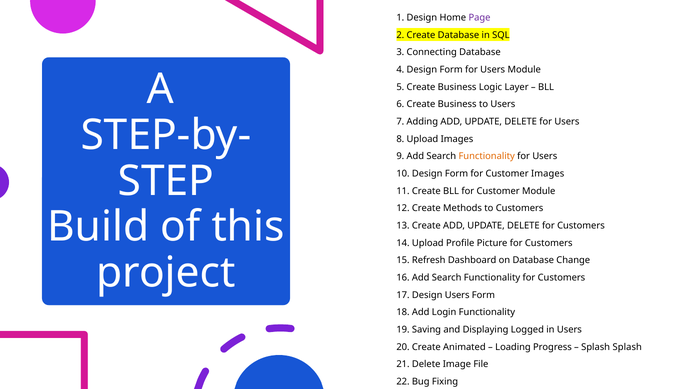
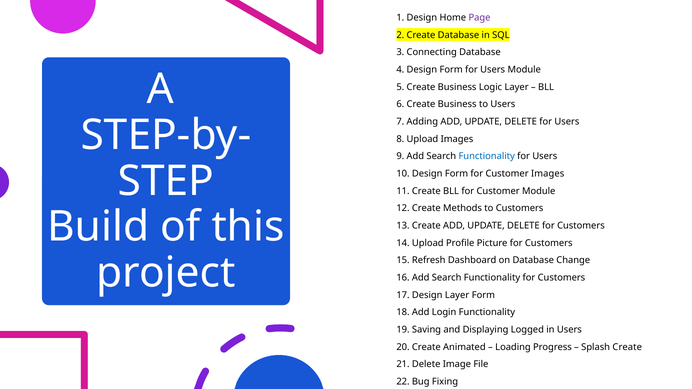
Functionality at (487, 156) colour: orange -> blue
Design Users: Users -> Layer
Splash Splash: Splash -> Create
